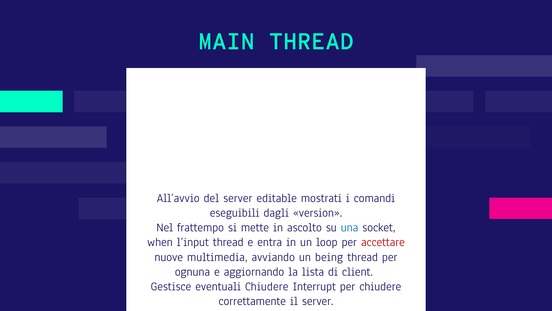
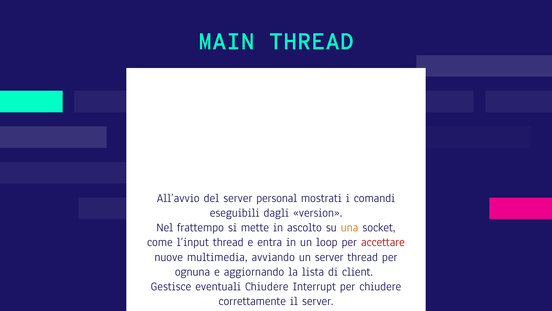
editable: editable -> personal
una colour: blue -> orange
when: when -> come
un being: being -> server
